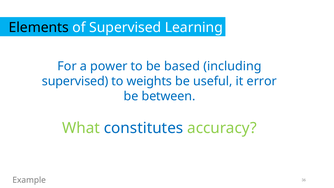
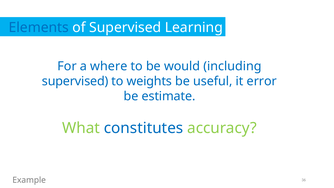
Elements colour: black -> blue
power: power -> where
based: based -> would
between: between -> estimate
